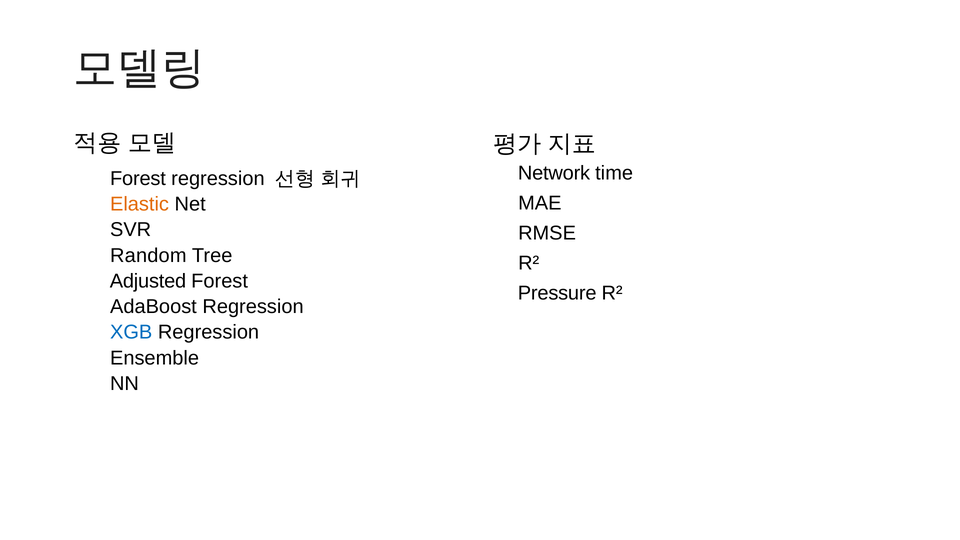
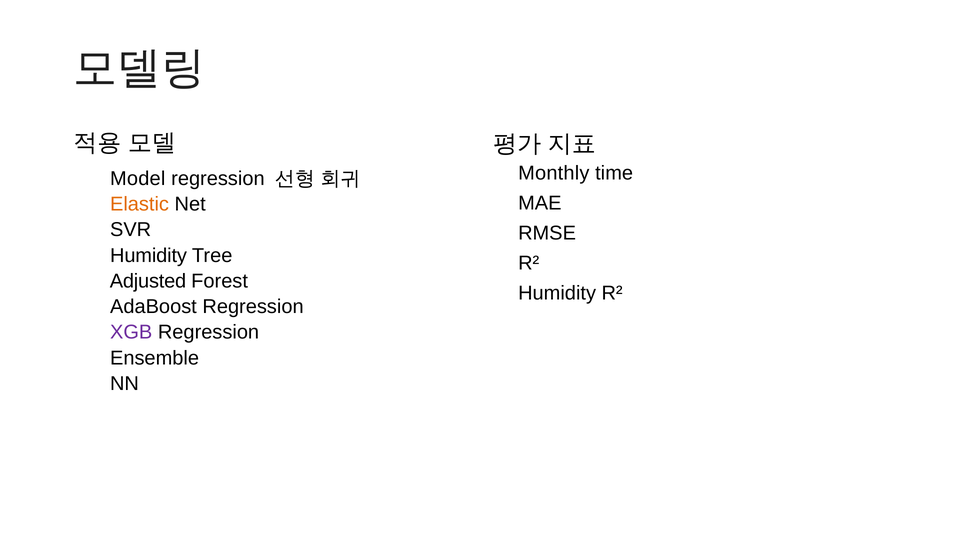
Network: Network -> Monthly
Forest at (138, 178): Forest -> Model
Random at (148, 255): Random -> Humidity
Pressure at (557, 293): Pressure -> Humidity
XGB colour: blue -> purple
